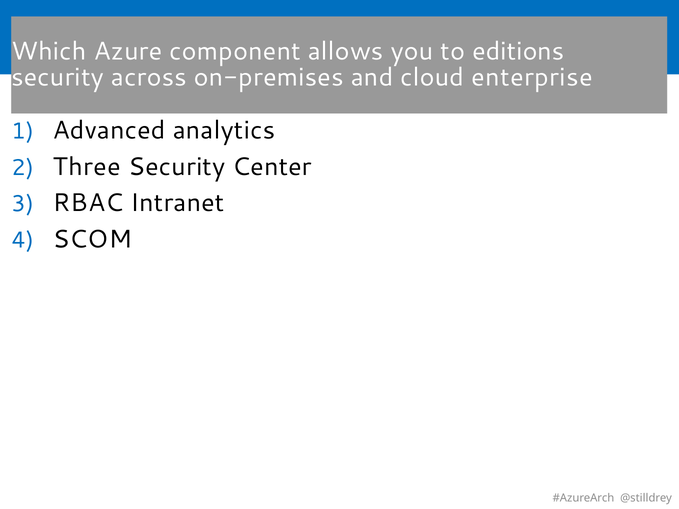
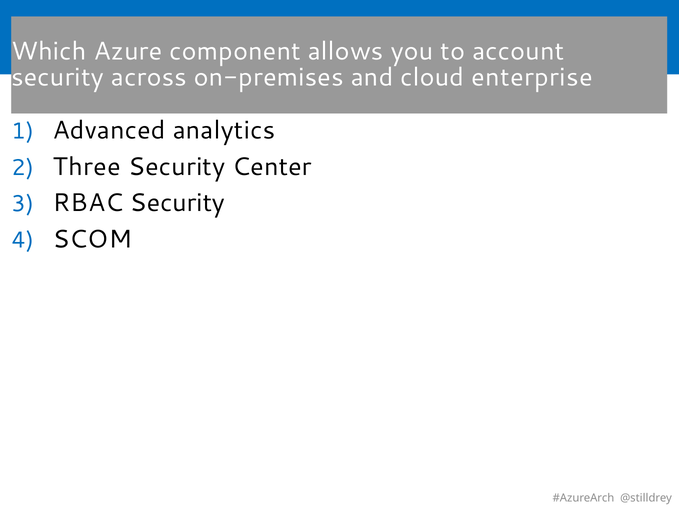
editions: editions -> account
RBAC Intranet: Intranet -> Security
